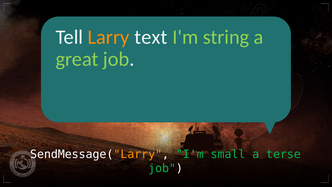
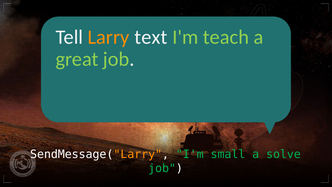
string: string -> teach
terse: terse -> solve
